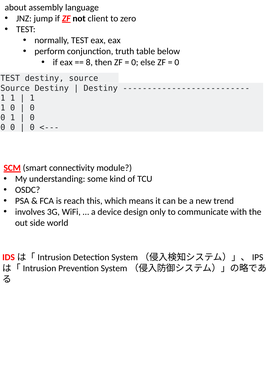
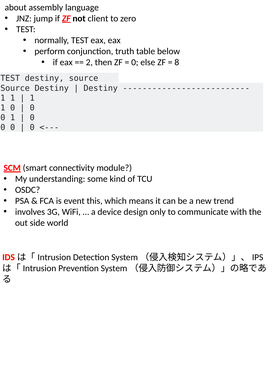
8: 8 -> 2
0 at (177, 62): 0 -> 8
reach: reach -> event
